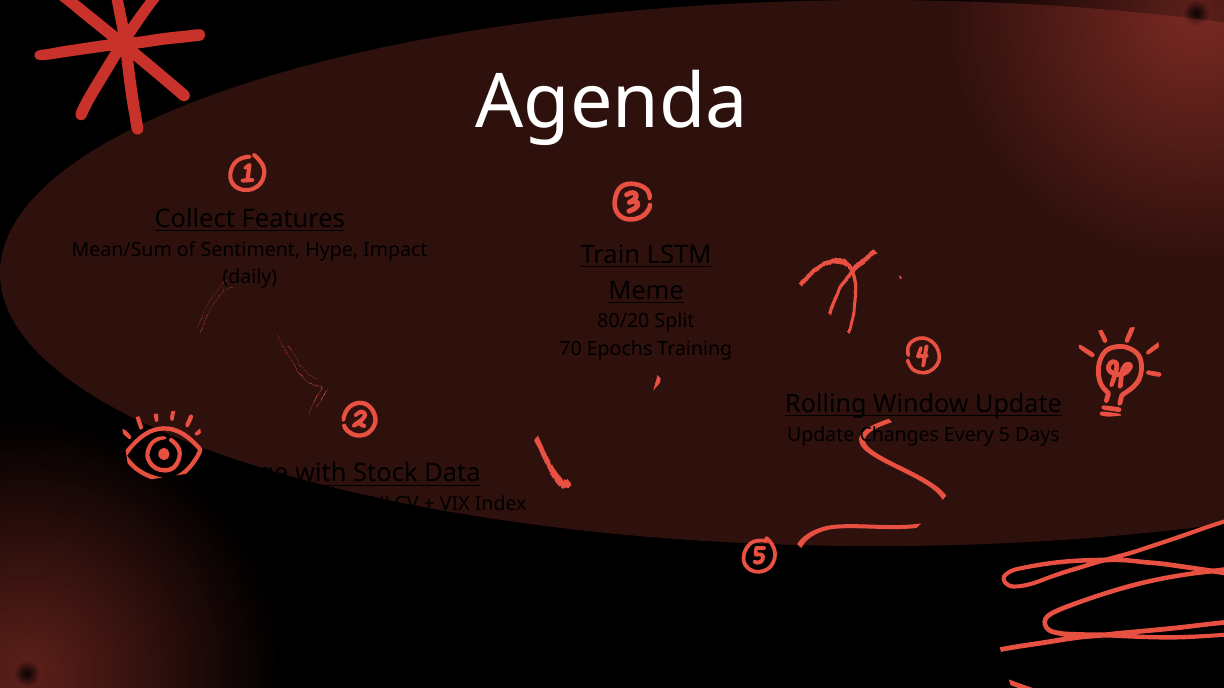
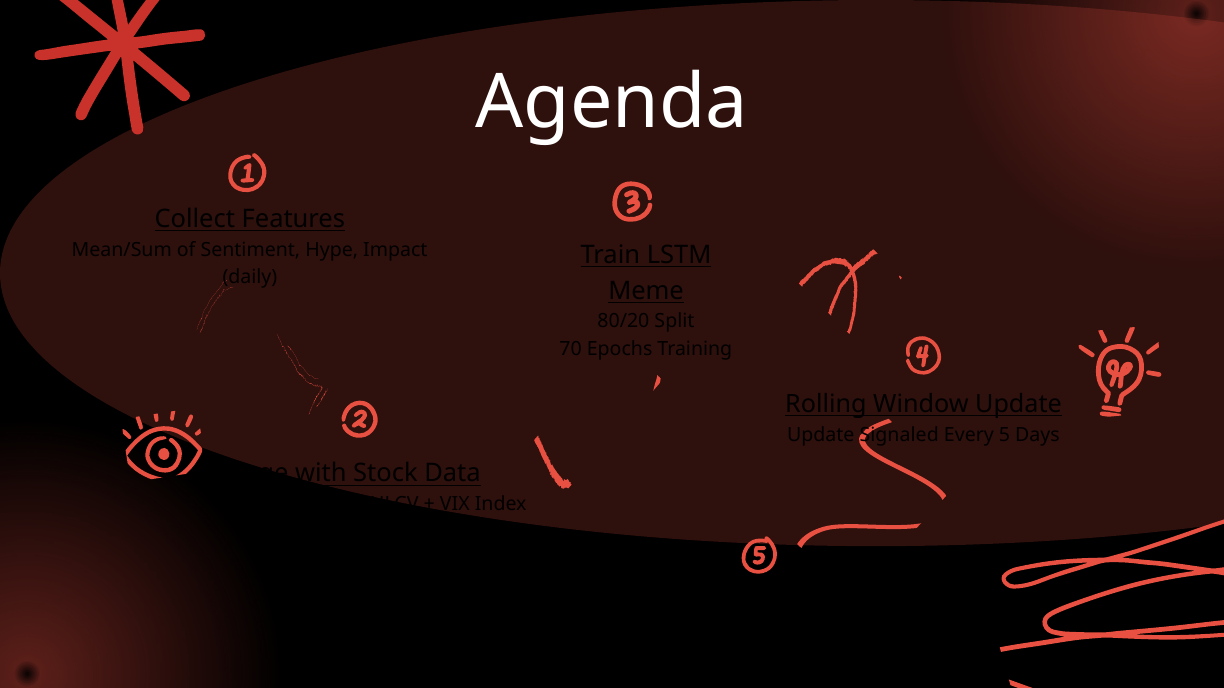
Changes: Changes -> Signaled
